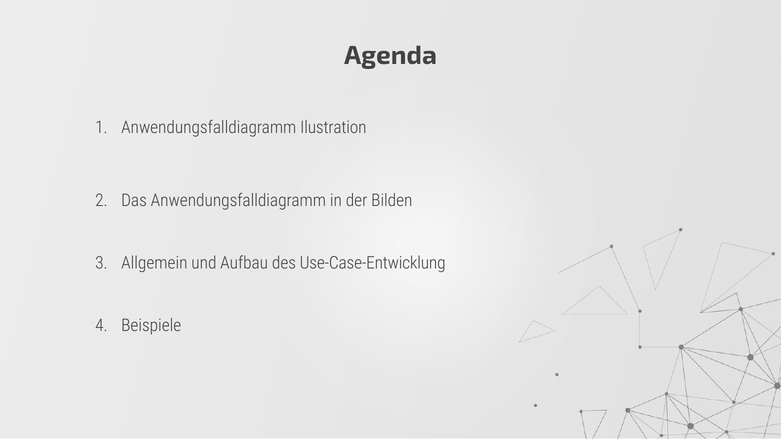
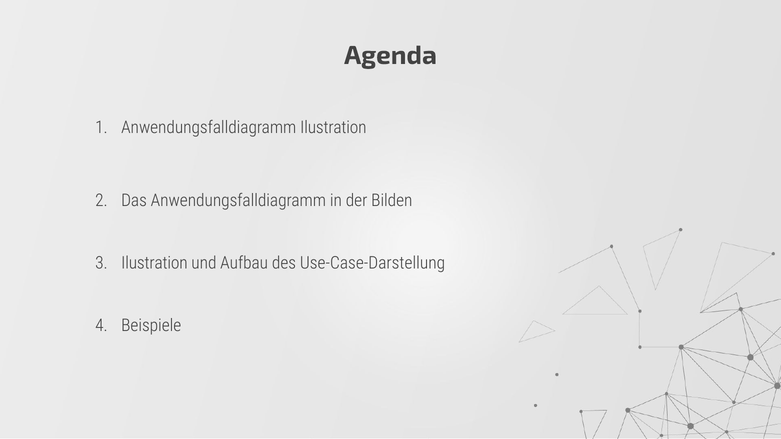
Allgemein at (154, 263): Allgemein -> Ilustration
Use-Case-Entwicklung: Use-Case-Entwicklung -> Use-Case-Darstellung
